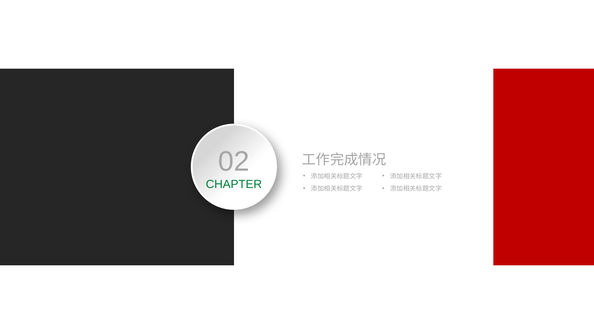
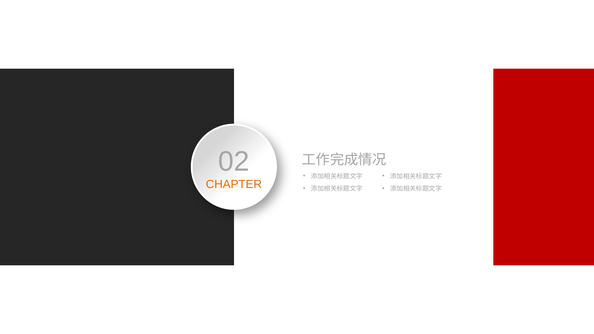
CHAPTER colour: green -> orange
